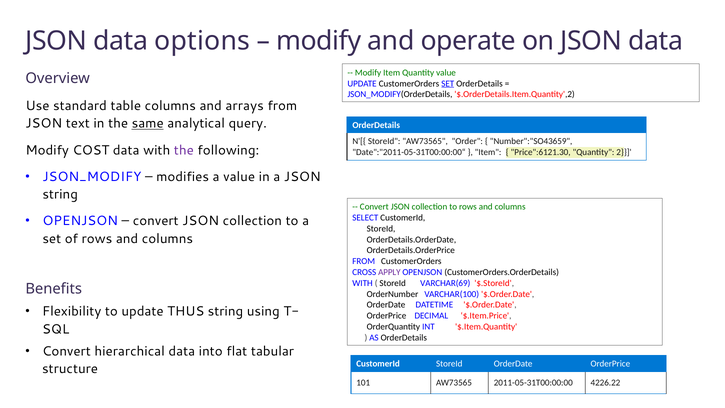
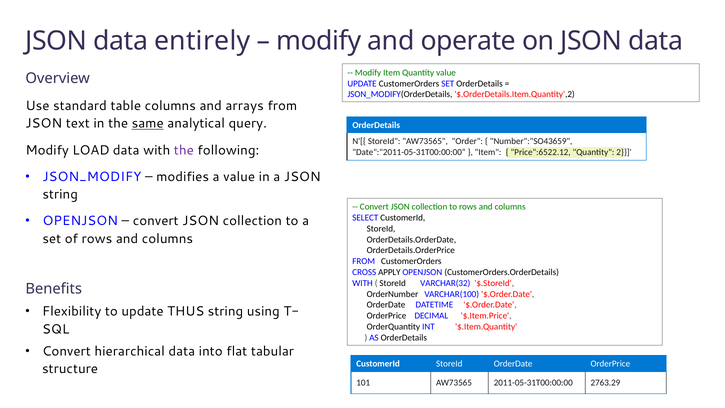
options: options -> entirely
SET at (448, 83) underline: present -> none
COST: COST -> LOAD
Price":6121.30: Price":6121.30 -> Price":6522.12
APPLY colour: purple -> black
VARCHAR(69: VARCHAR(69 -> VARCHAR(32
4226.22: 4226.22 -> 2763.29
